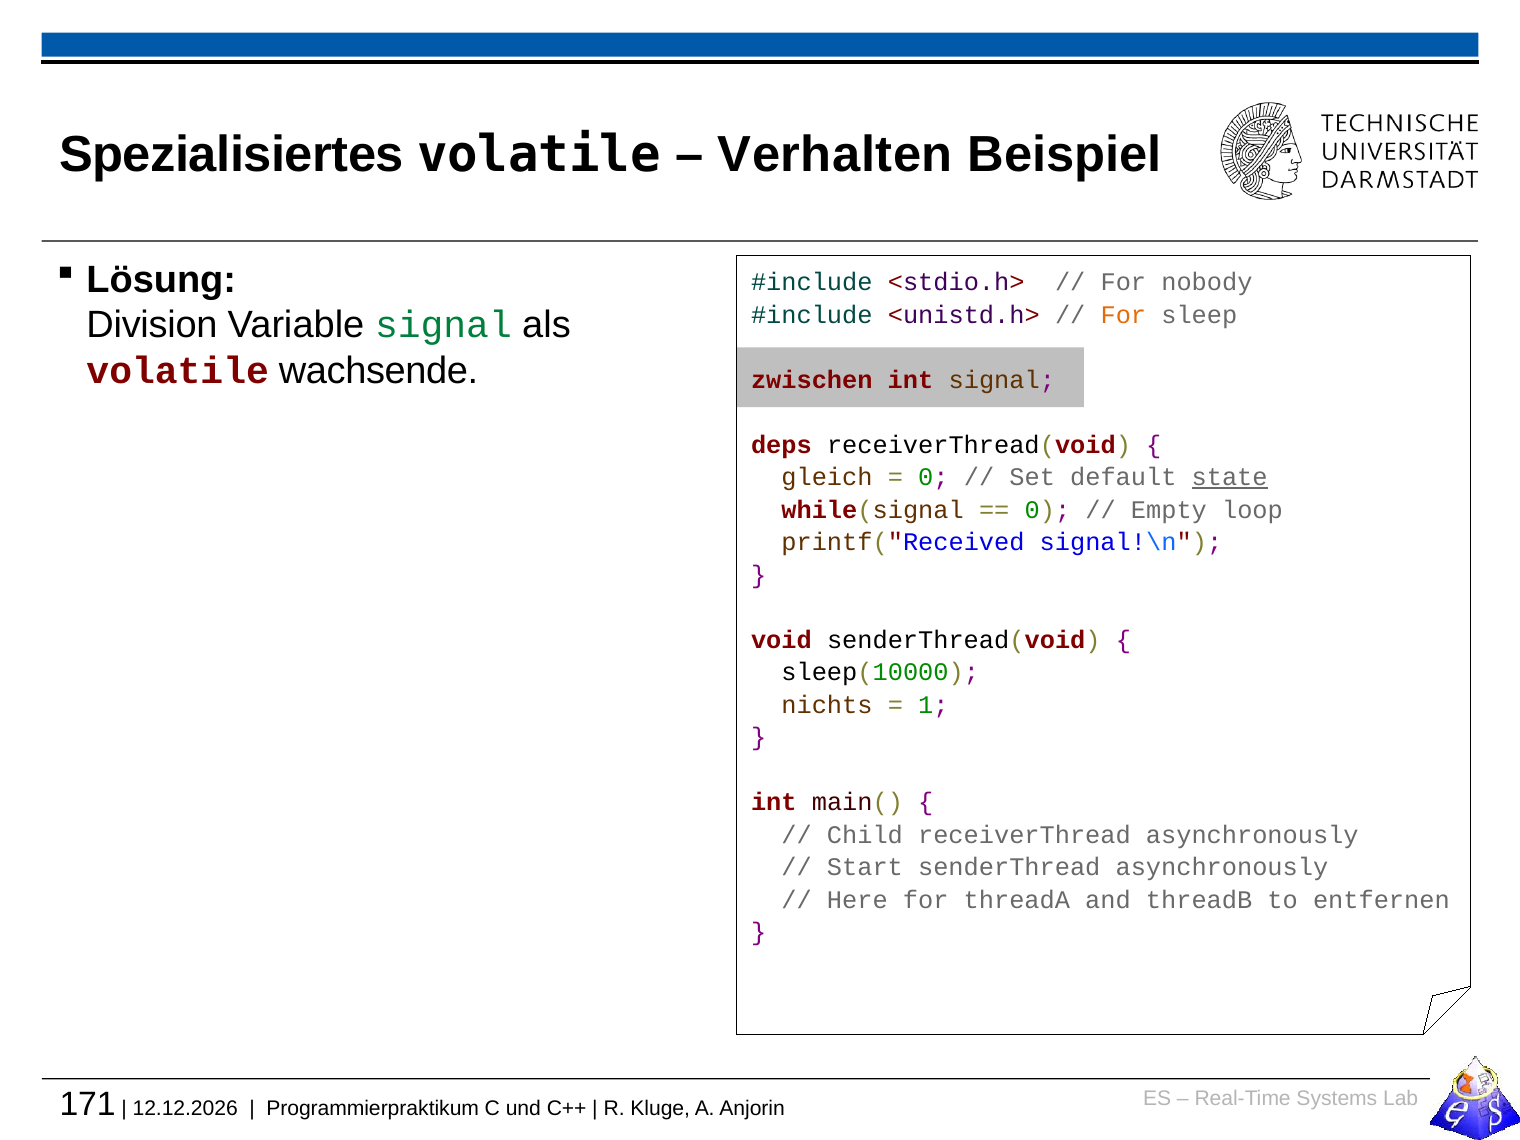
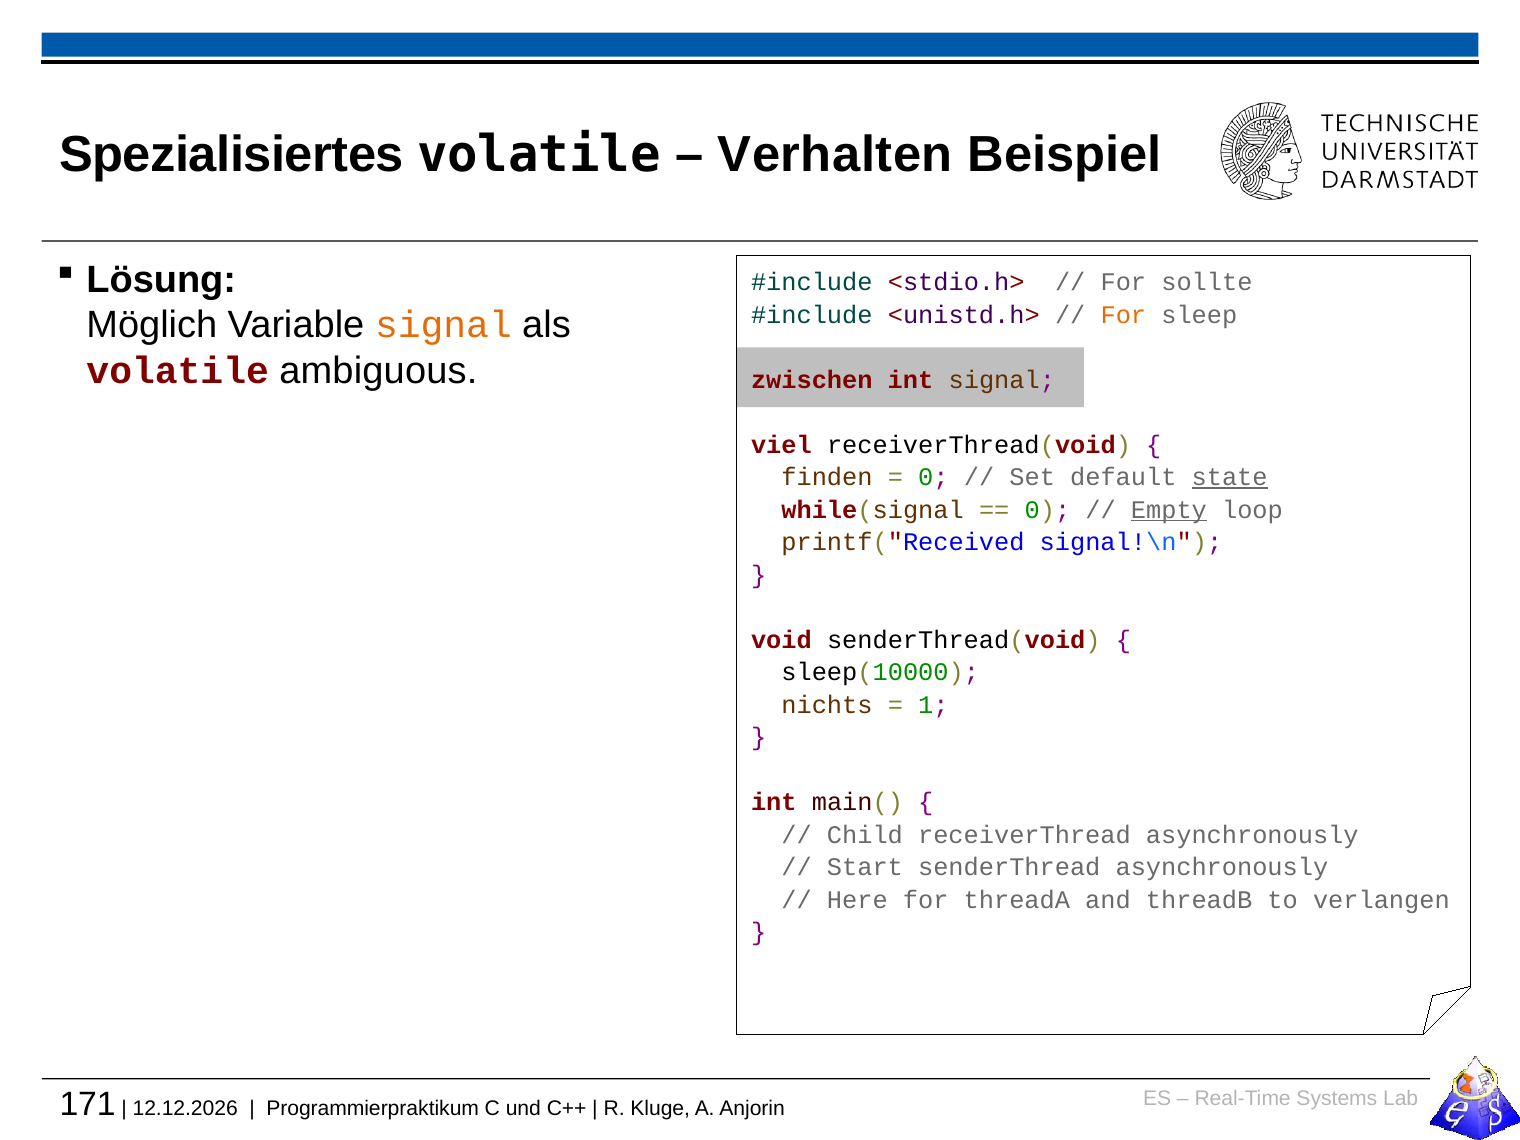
nobody: nobody -> sollte
Division: Division -> Möglich
signal at (443, 325) colour: green -> orange
wachsende: wachsende -> ambiguous
deps: deps -> viel
gleich: gleich -> finden
Empty underline: none -> present
entfernen: entfernen -> verlangen
